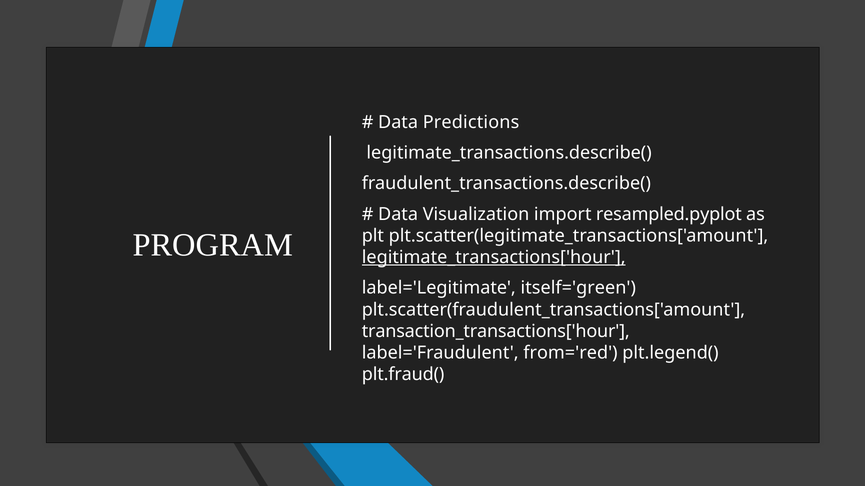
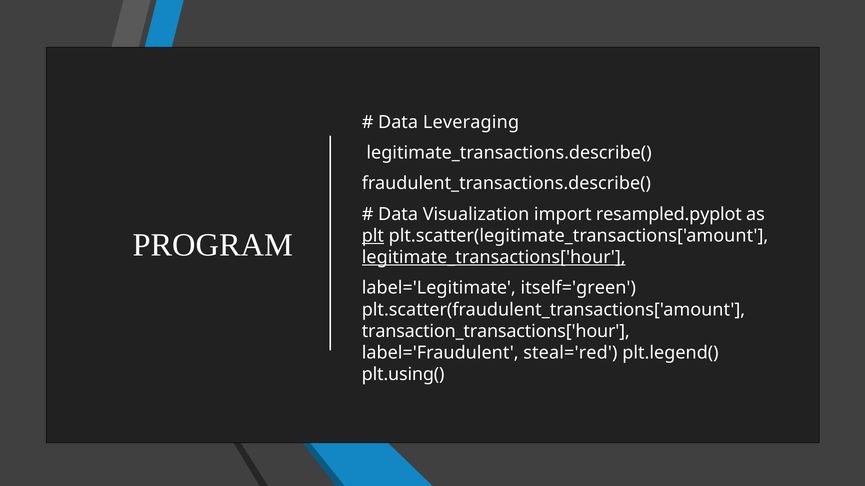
Predictions: Predictions -> Leveraging
plt underline: none -> present
from='red: from='red -> steal='red
plt.fraud(: plt.fraud( -> plt.using(
